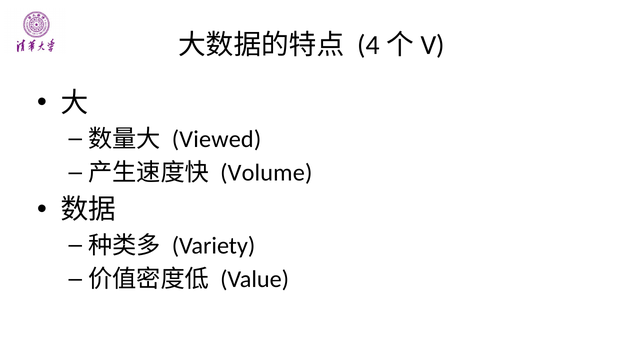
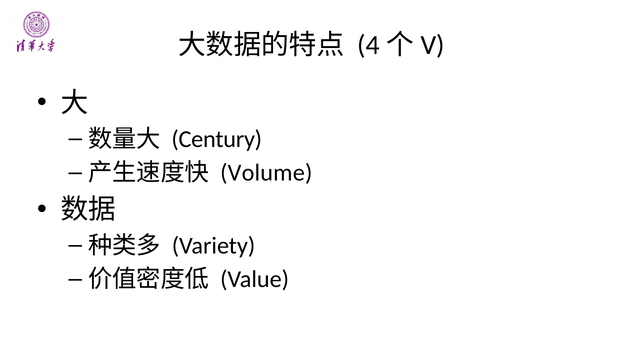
Viewed: Viewed -> Century
